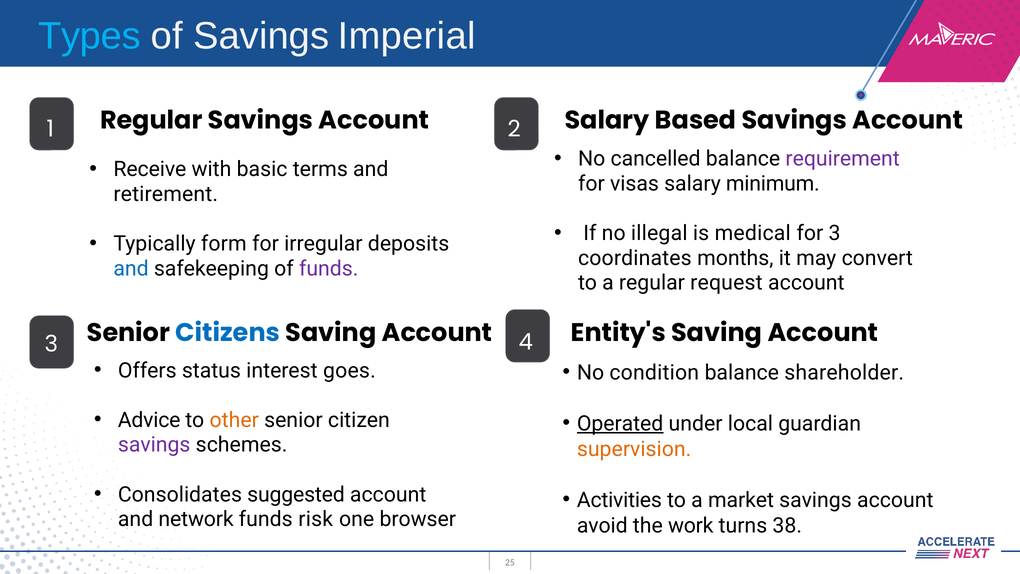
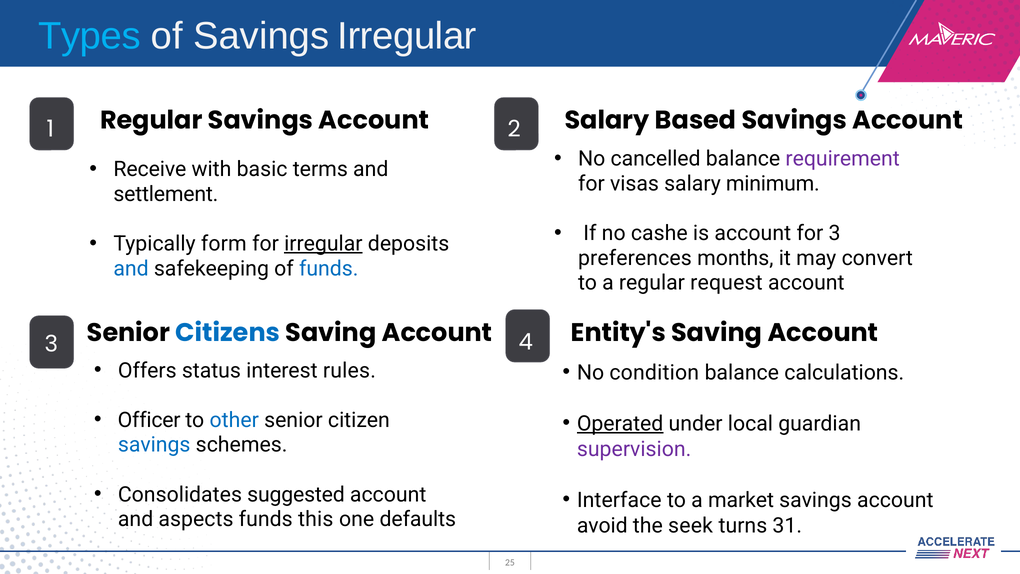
Savings Imperial: Imperial -> Irregular
retirement: retirement -> settlement
illegal: illegal -> cashe
is medical: medical -> account
irregular at (323, 244) underline: none -> present
coordinates: coordinates -> preferences
funds at (329, 268) colour: purple -> blue
goes: goes -> rules
shareholder: shareholder -> calculations
Advice: Advice -> Officer
other colour: orange -> blue
savings at (154, 445) colour: purple -> blue
supervision colour: orange -> purple
Activities: Activities -> Interface
network: network -> aspects
risk: risk -> this
browser: browser -> defaults
work: work -> seek
38: 38 -> 31
